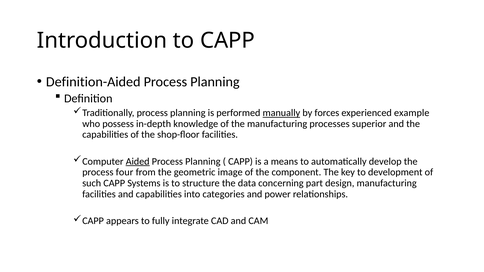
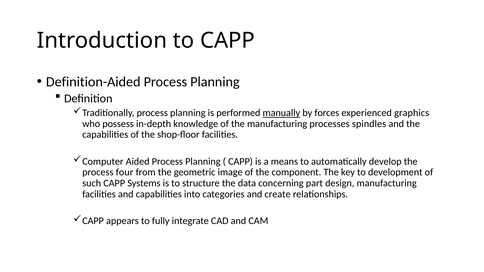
example: example -> graphics
superior: superior -> spindles
Aided underline: present -> none
power: power -> create
